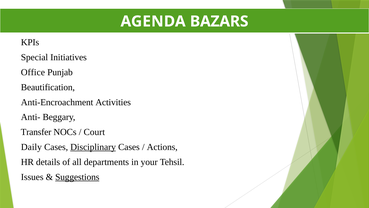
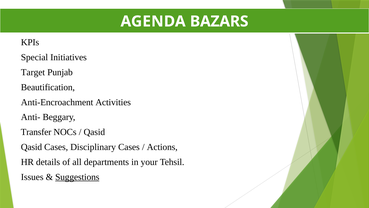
Office: Office -> Target
Court at (94, 132): Court -> Qasid
Daily at (31, 147): Daily -> Qasid
Disciplinary underline: present -> none
